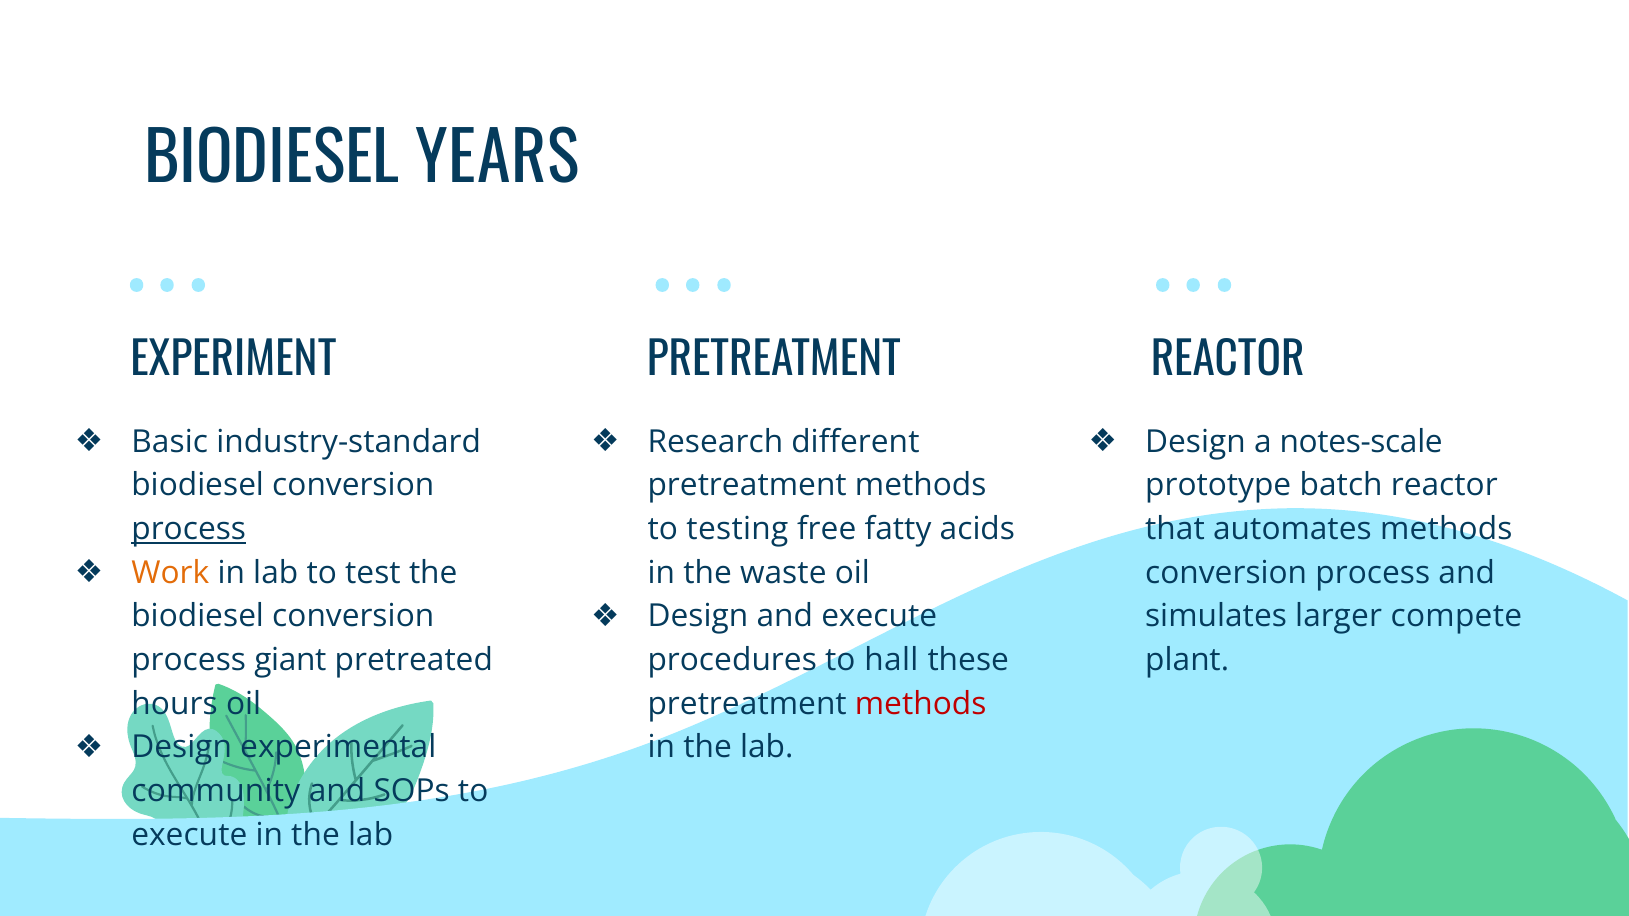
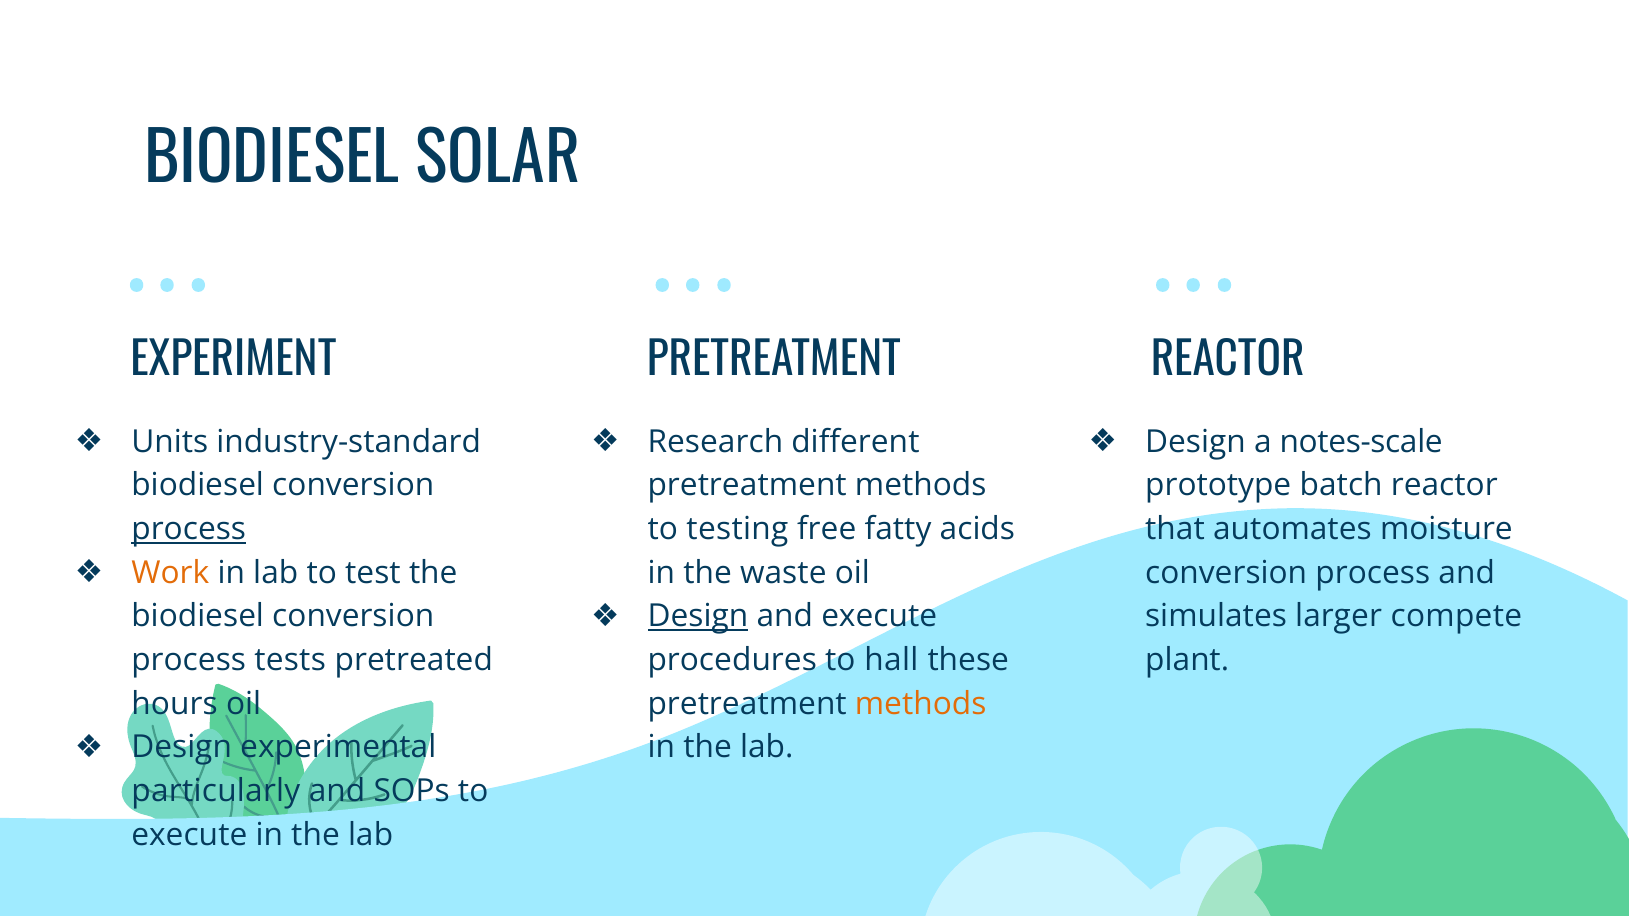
YEARS: YEARS -> SOLAR
Basic: Basic -> Units
automates methods: methods -> moisture
Design at (698, 617) underline: none -> present
giant: giant -> tests
methods at (921, 704) colour: red -> orange
community: community -> particularly
